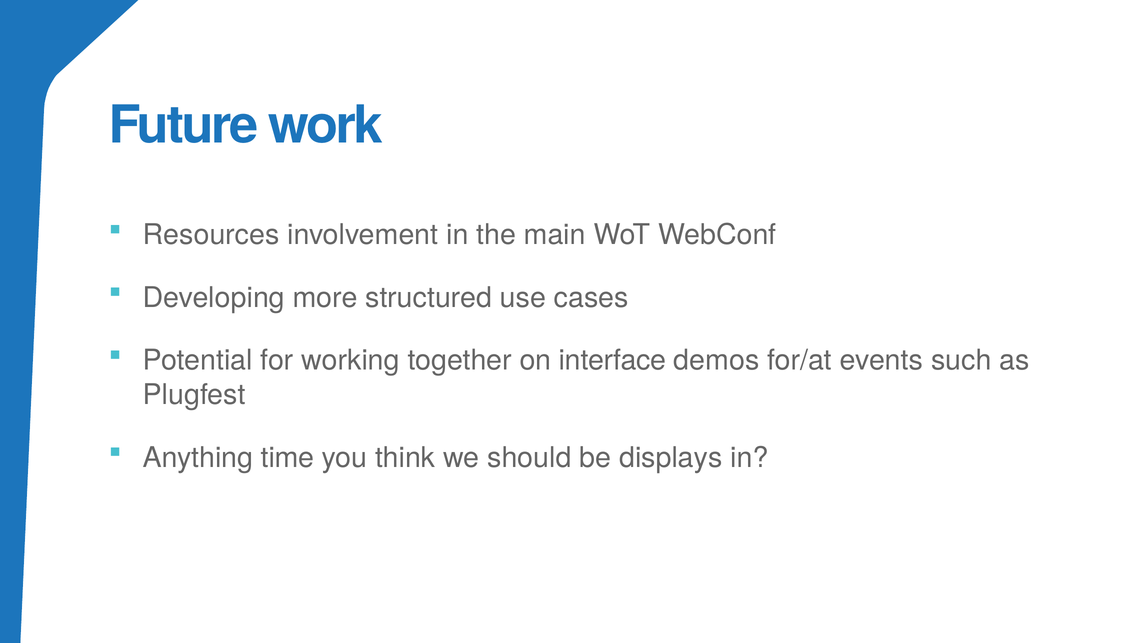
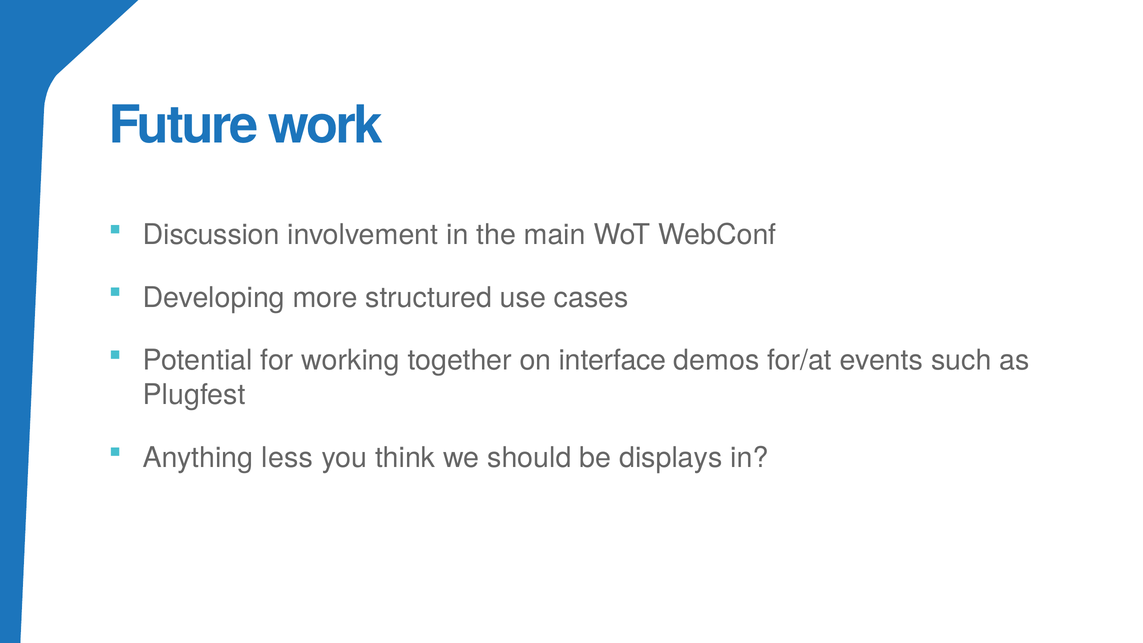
Resources: Resources -> Discussion
time: time -> less
